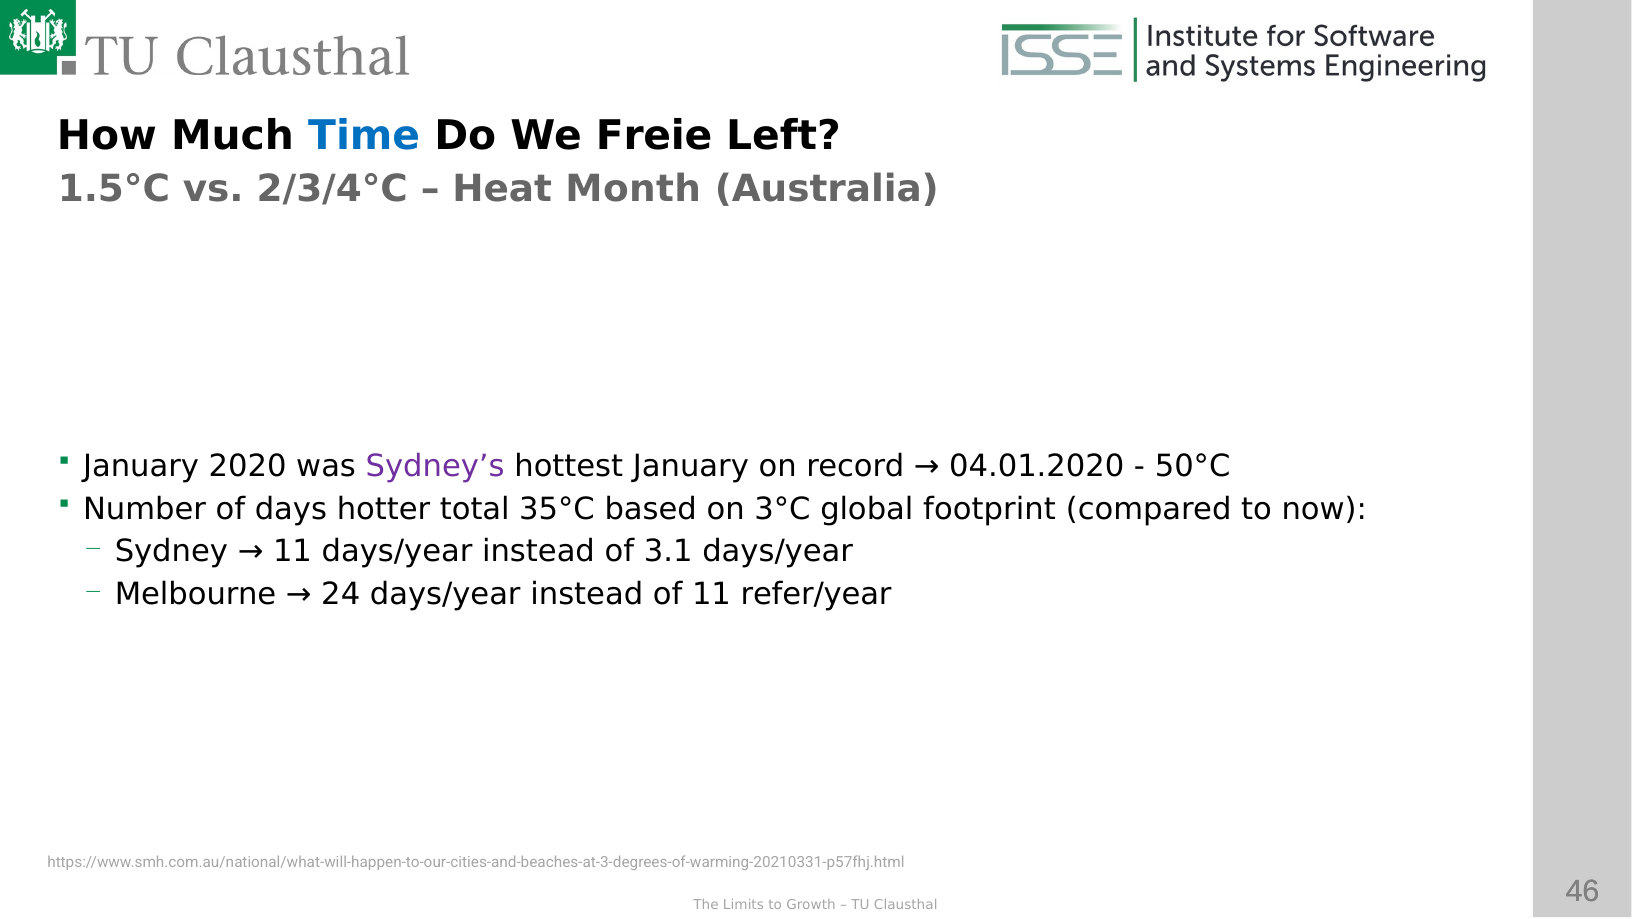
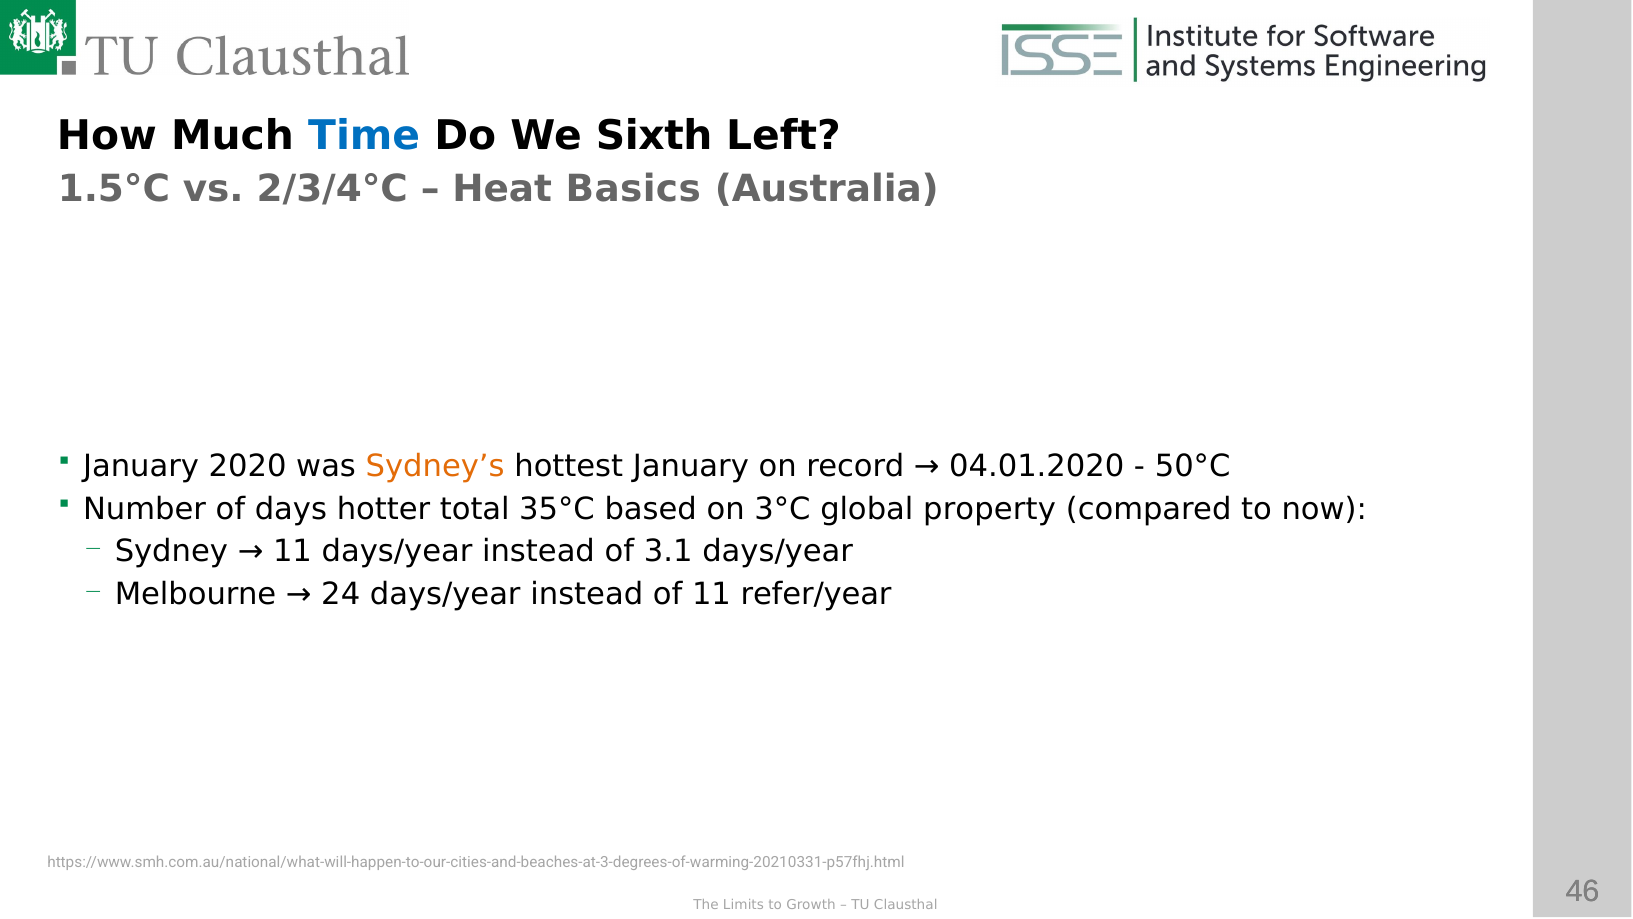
Freie: Freie -> Sixth
Month: Month -> Basics
Sydney’s colour: purple -> orange
footprint: footprint -> property
